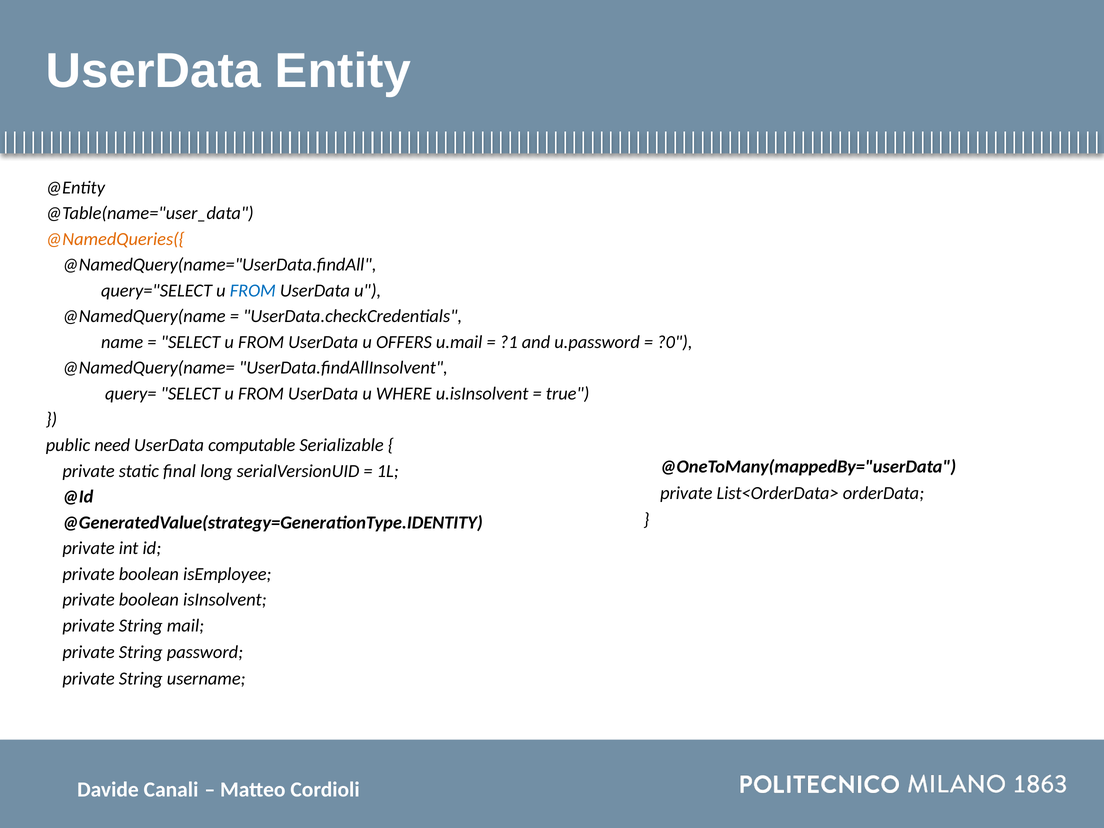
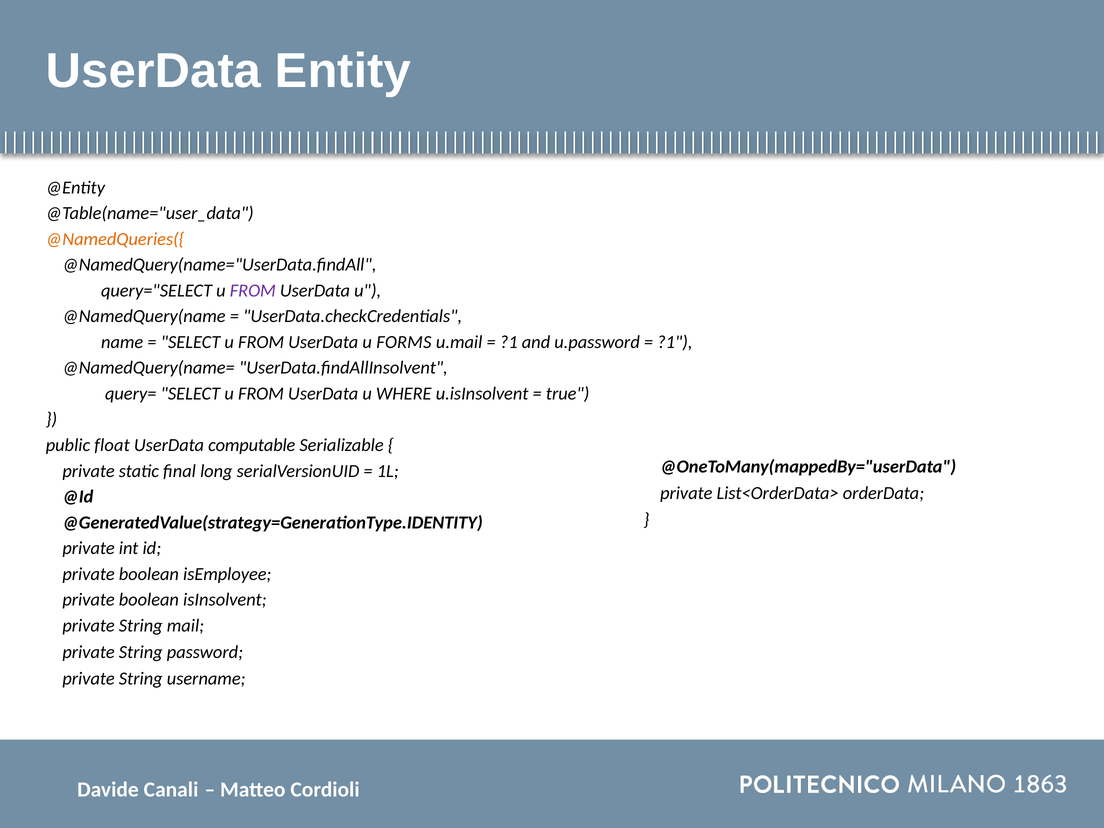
FROM at (253, 291) colour: blue -> purple
OFFERS: OFFERS -> FORMS
?0 at (675, 342): ?0 -> ?1
need: need -> float
